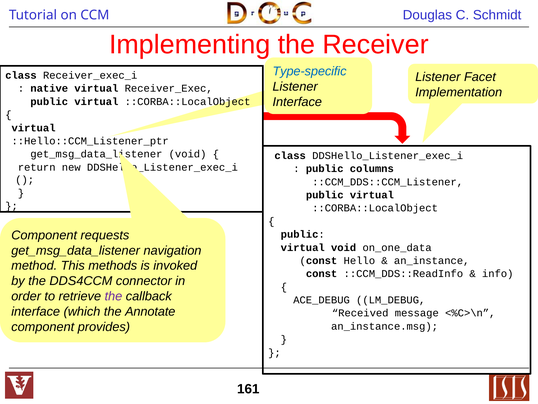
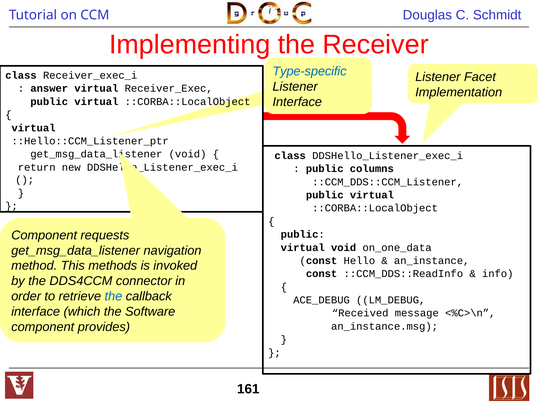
native: native -> answer
the at (113, 296) colour: purple -> blue
Annotate: Annotate -> Software
